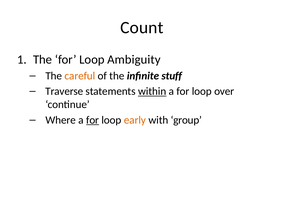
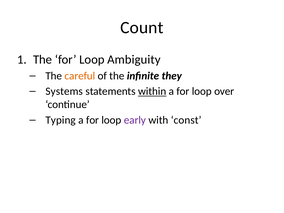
stuff: stuff -> they
Traverse: Traverse -> Systems
Where: Where -> Typing
for at (93, 120) underline: present -> none
early colour: orange -> purple
group: group -> const
